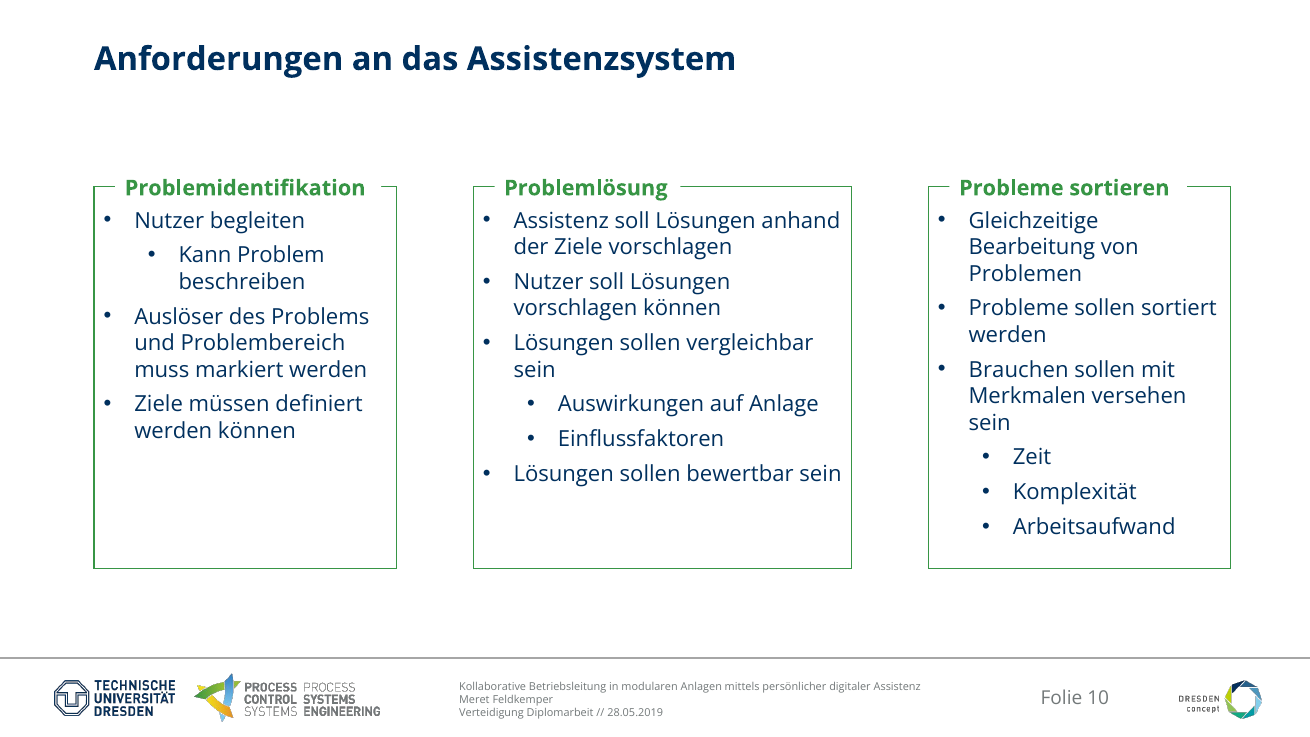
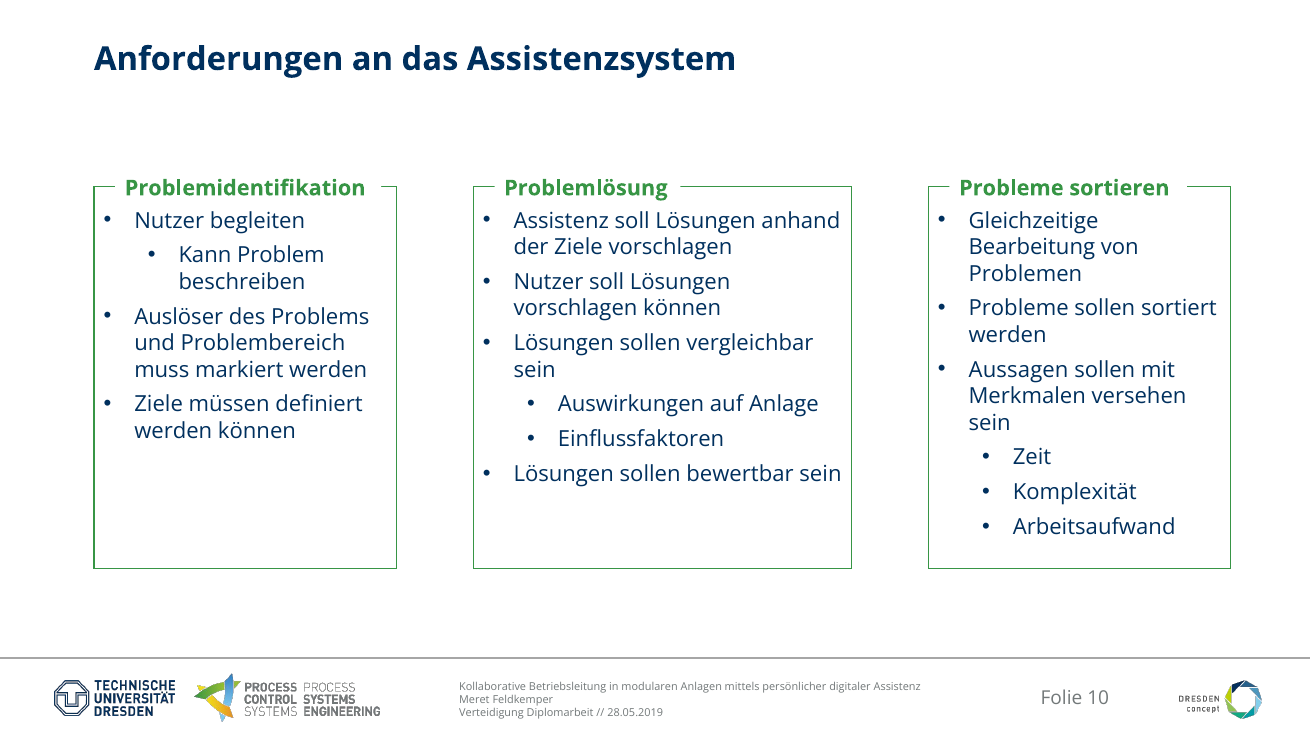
Brauchen: Brauchen -> Aussagen
